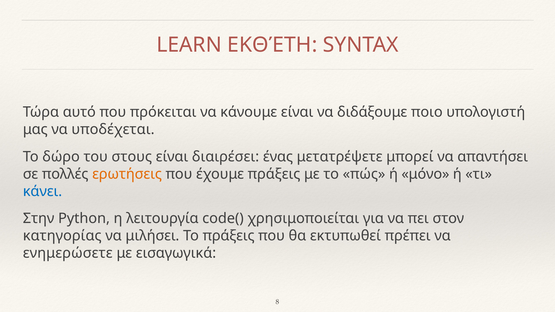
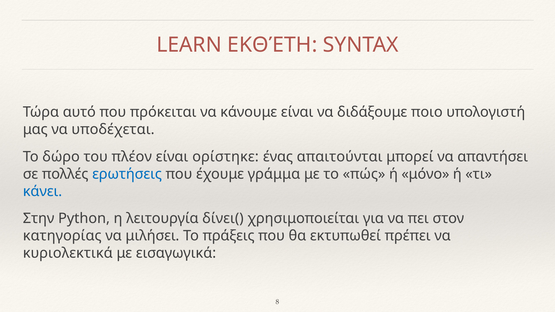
στους: στους -> πλέον
διαιρέσει: διαιρέσει -> ορίστηκε
μετατρέψετε: μετατρέψετε -> απαιτούνται
ερωτήσεις colour: orange -> blue
έχουμε πράξεις: πράξεις -> γράμμα
code(: code( -> δίνει(
ενημερώσετε: ενημερώσετε -> κυριολεκτικά
